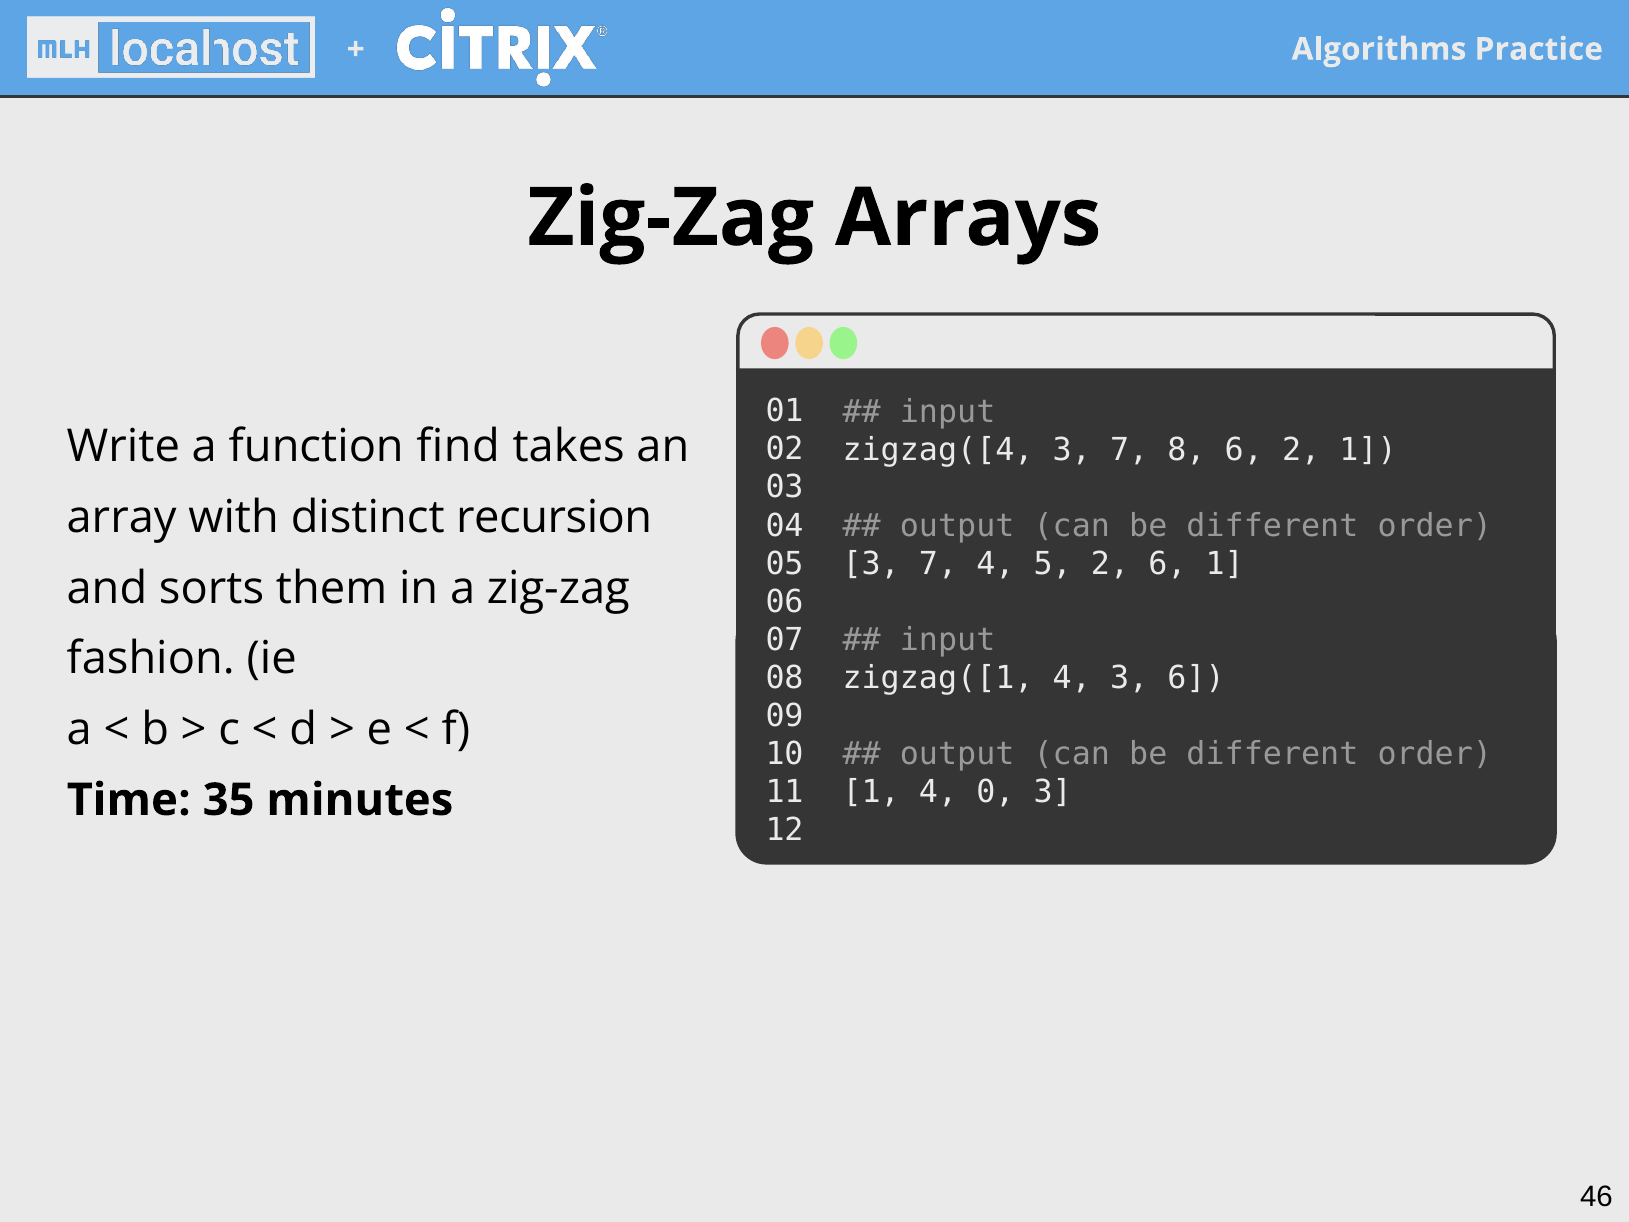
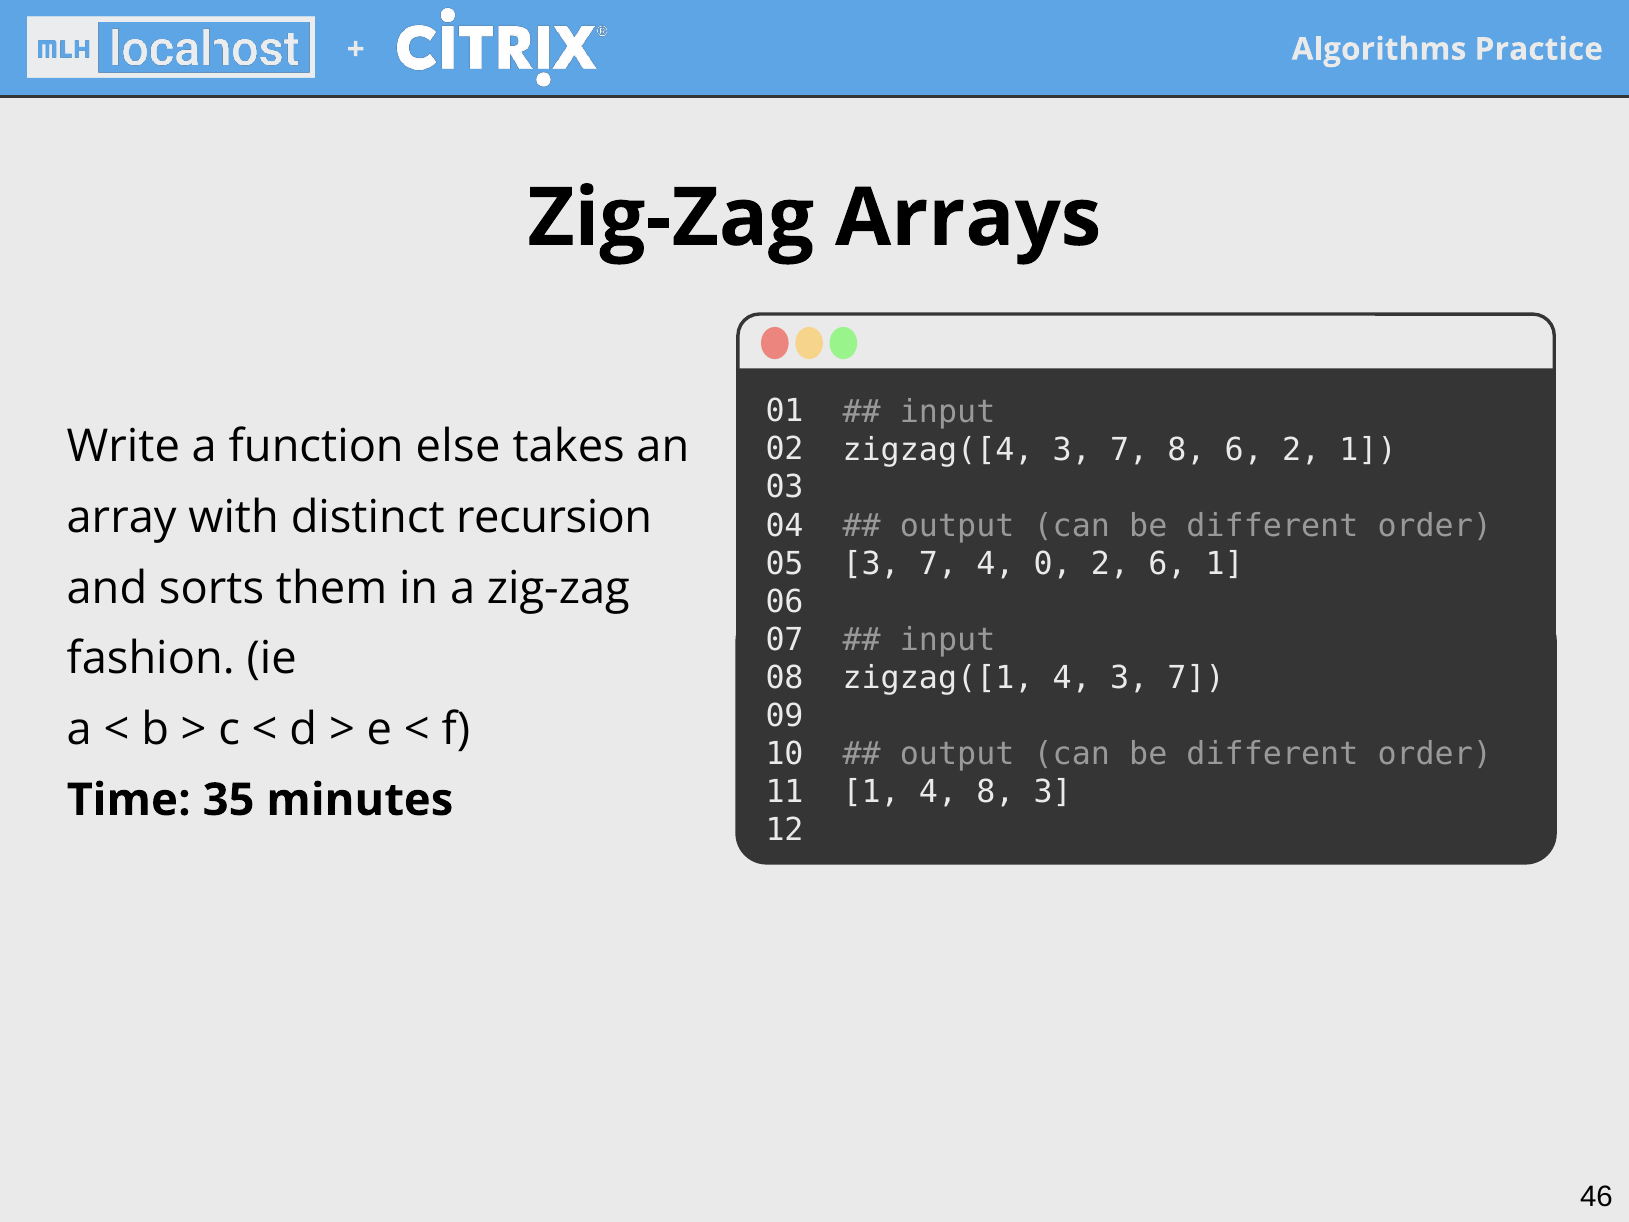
find: find -> else
7 4 5: 5 -> 0
4 3 6: 6 -> 7
0 at (995, 792): 0 -> 8
